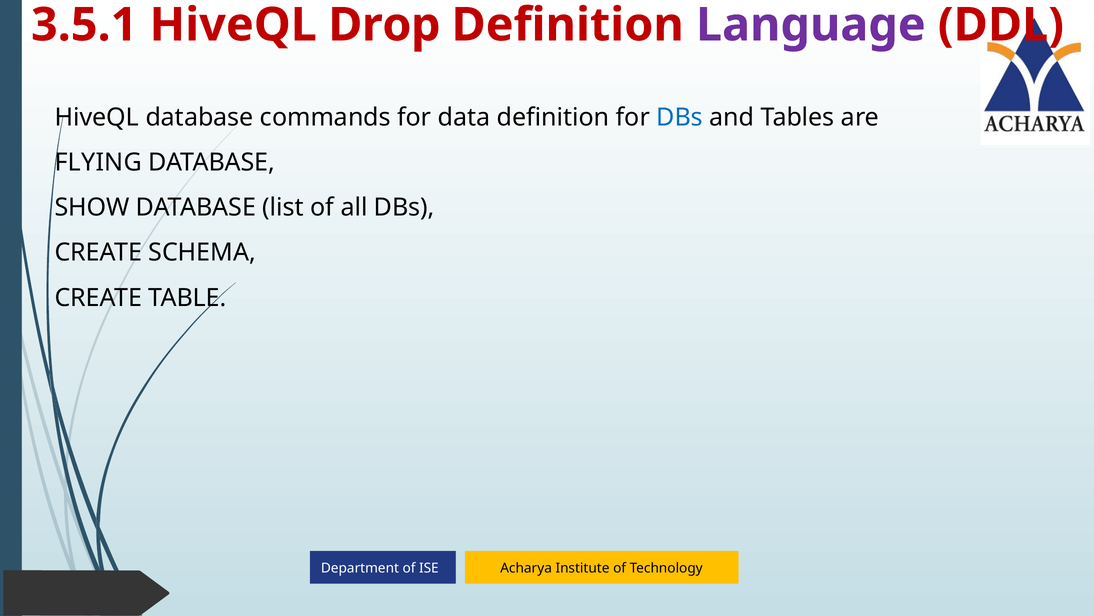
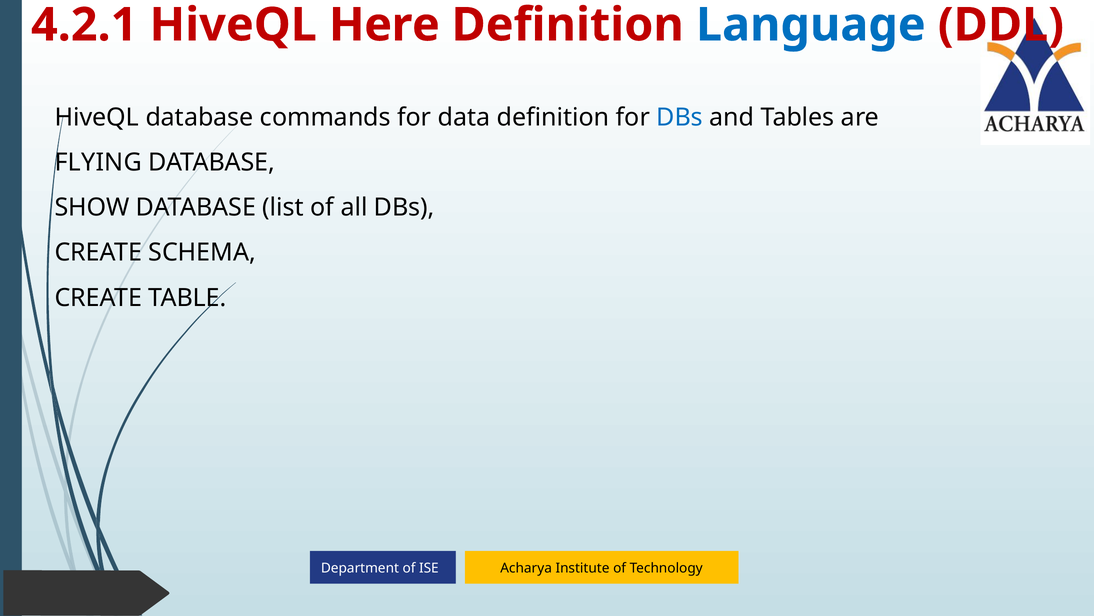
3.5.1: 3.5.1 -> 4.2.1
Drop: Drop -> Here
Language colour: purple -> blue
